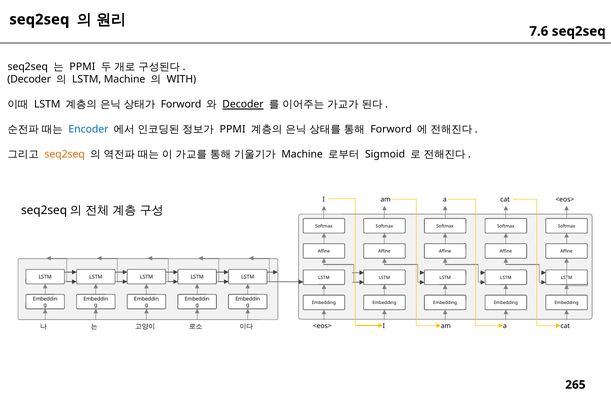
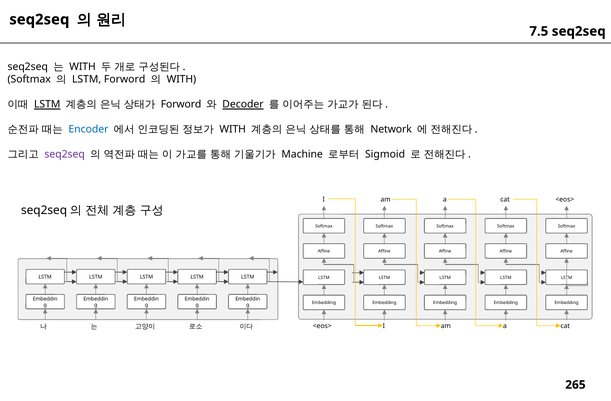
7.6: 7.6 -> 7.5
PPMI at (82, 67): PPMI -> WITH
Decoder at (29, 80): Decoder -> Softmax
LSTM Machine: Machine -> Forword
LSTM at (47, 105) underline: none -> present
PPMI at (233, 130): PPMI -> WITH
Forword at (391, 130): Forword -> Network
seq2seq at (65, 155) colour: orange -> purple
